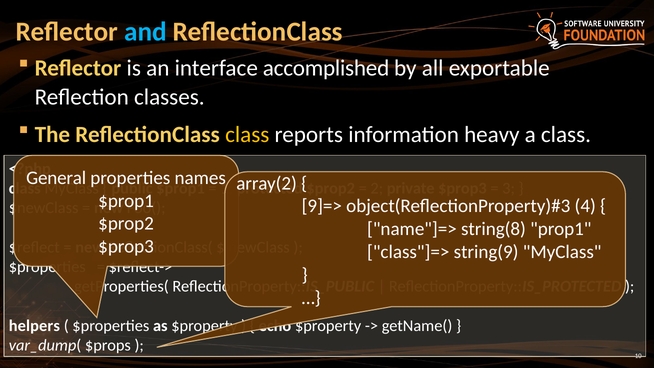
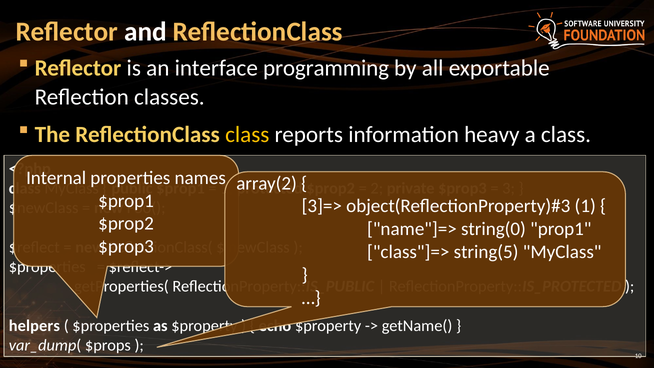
and colour: light blue -> white
accomplished: accomplished -> programming
General: General -> Internal
9]=>: 9]=> -> 3]=>
4 at (585, 206): 4 -> 1
string(8: string(8 -> string(0
string(9: string(9 -> string(5
